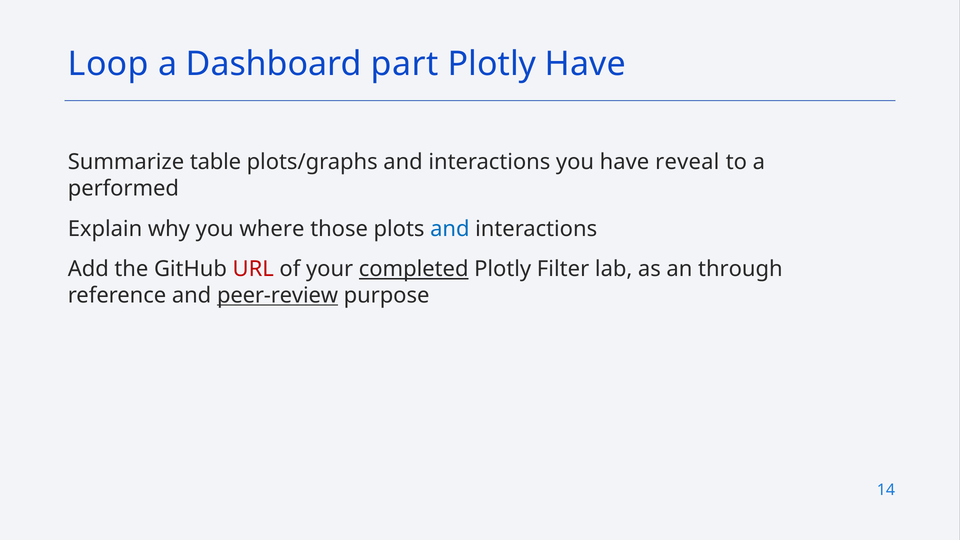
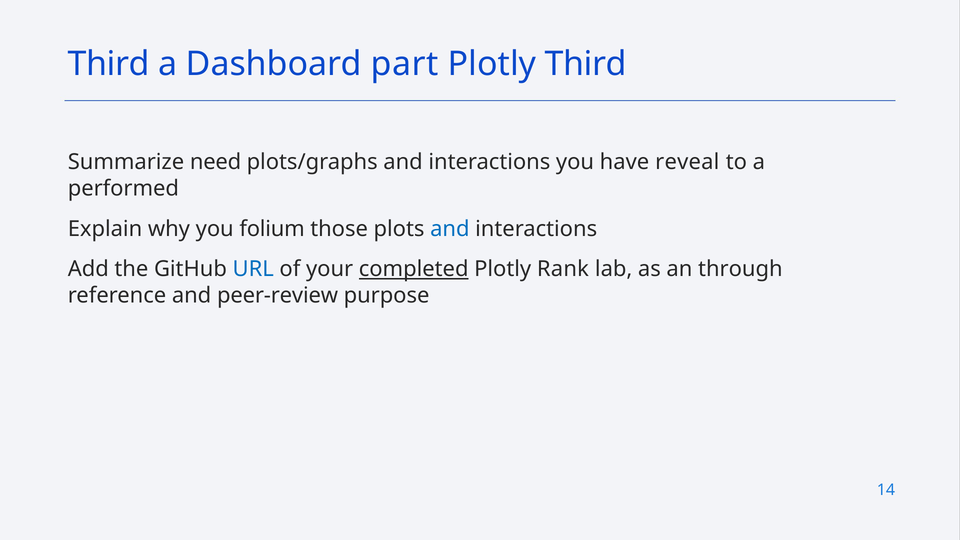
Loop at (108, 64): Loop -> Third
Plotly Have: Have -> Third
table: table -> need
where: where -> folium
URL colour: red -> blue
Filter: Filter -> Rank
peer-review underline: present -> none
